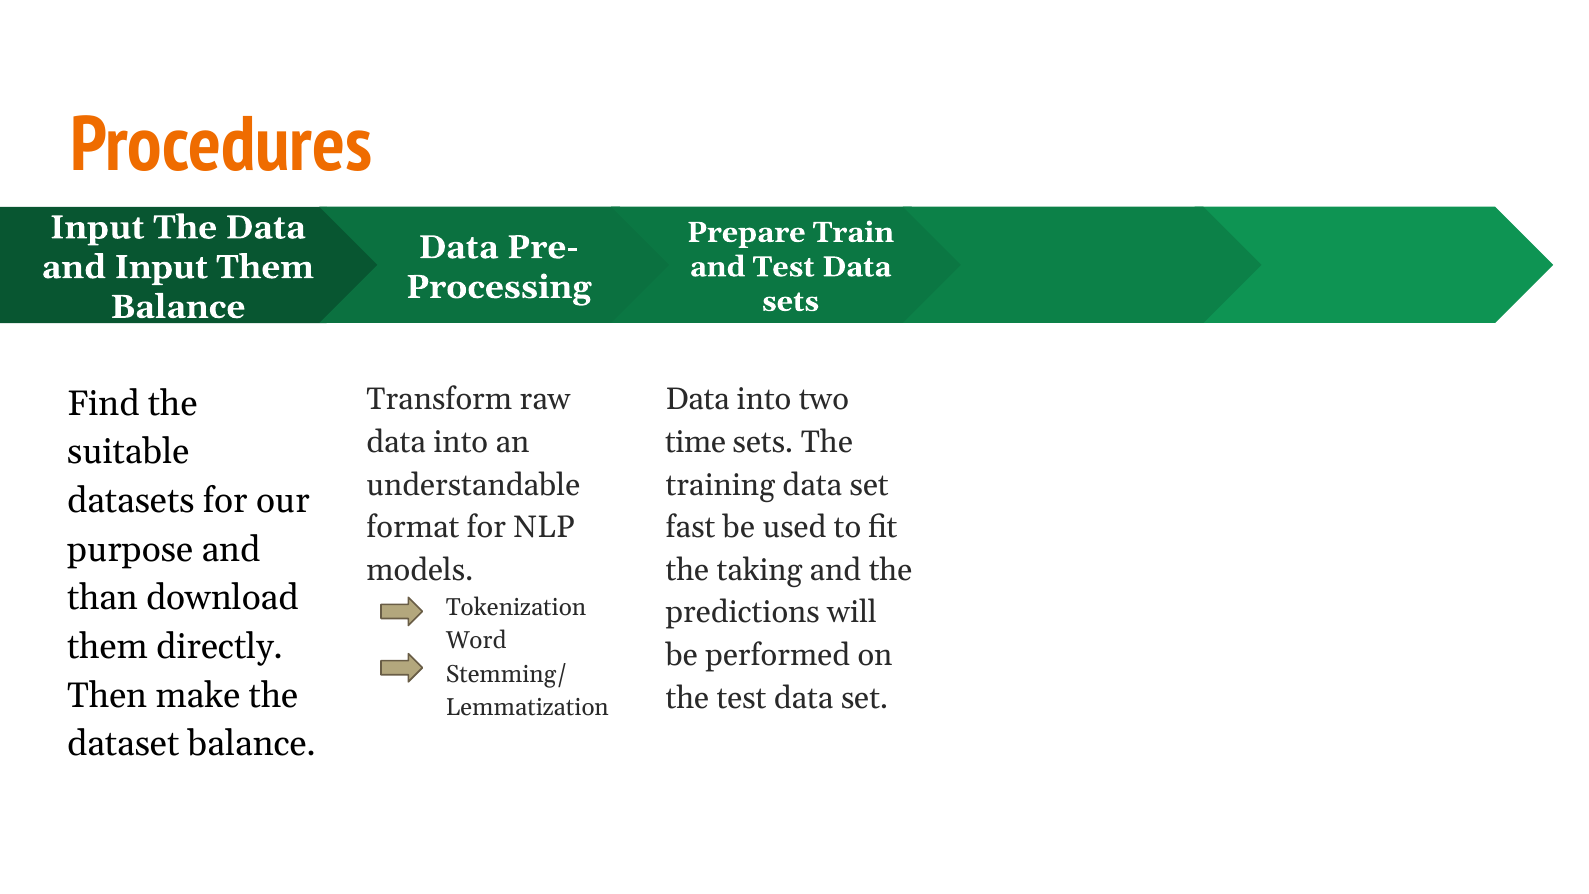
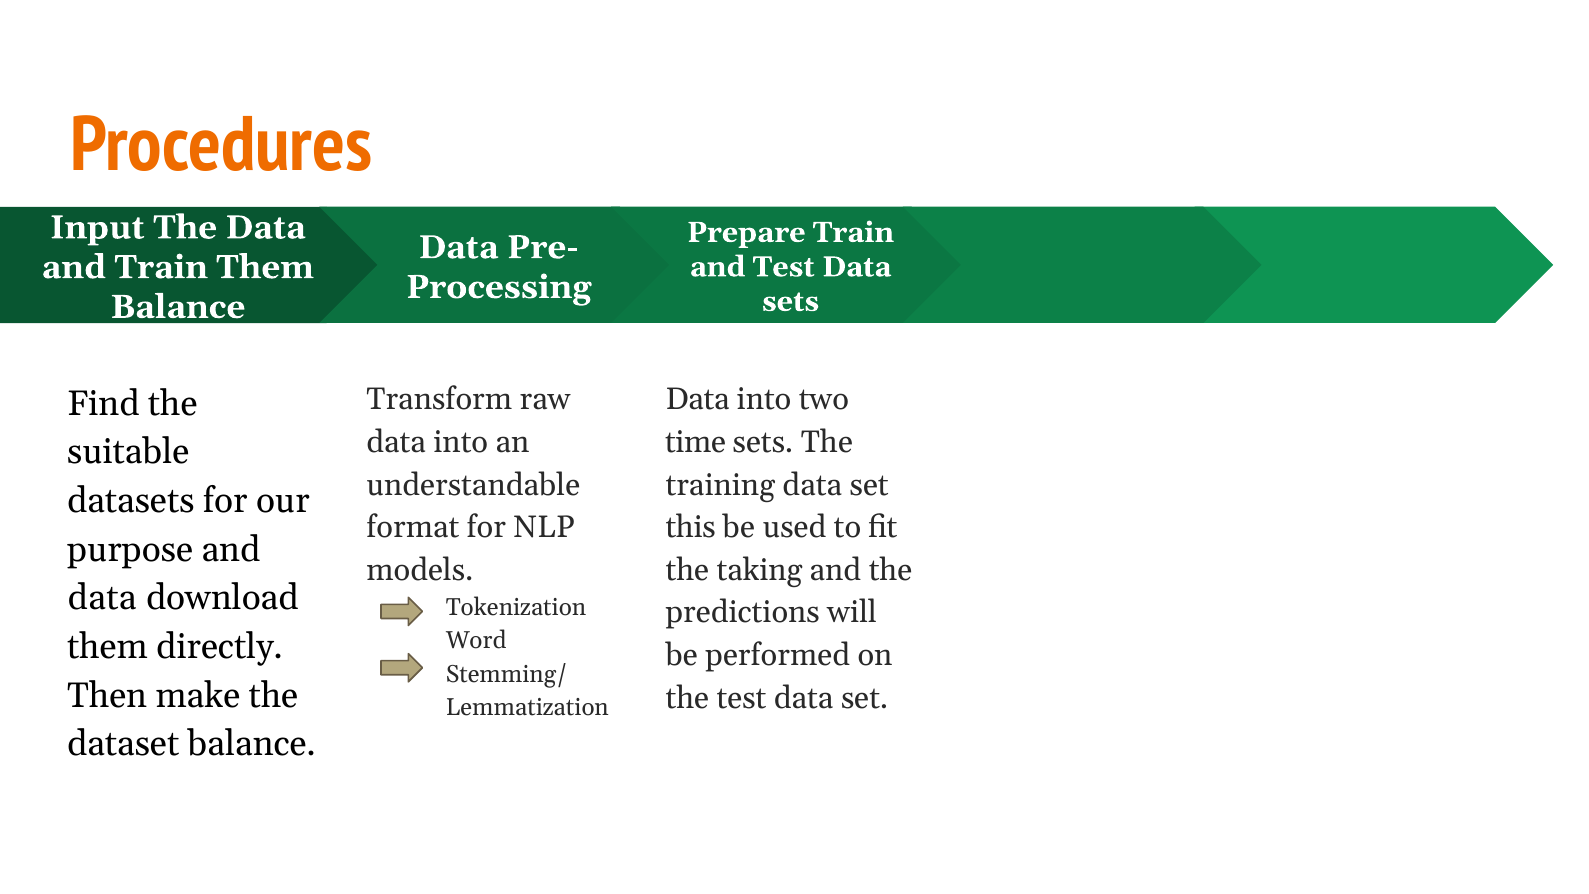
and Input: Input -> Train
fast: fast -> this
than at (102, 598): than -> data
